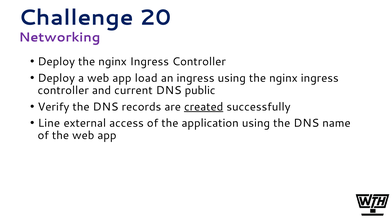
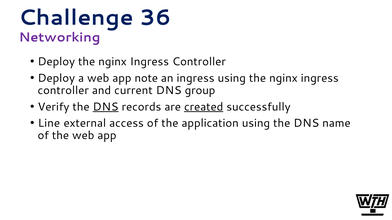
20: 20 -> 36
load: load -> note
public: public -> group
DNS at (106, 107) underline: none -> present
